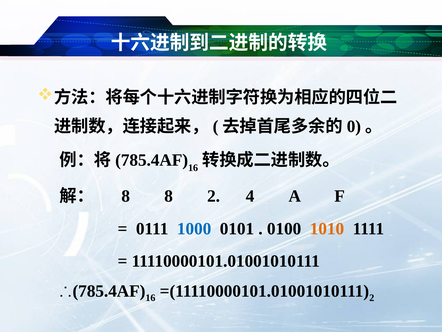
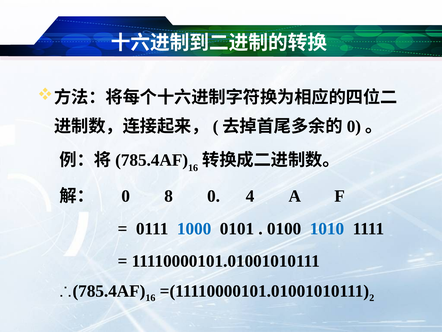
8 at (126, 196): 8 -> 0
8 2: 2 -> 0
1010 colour: orange -> blue
